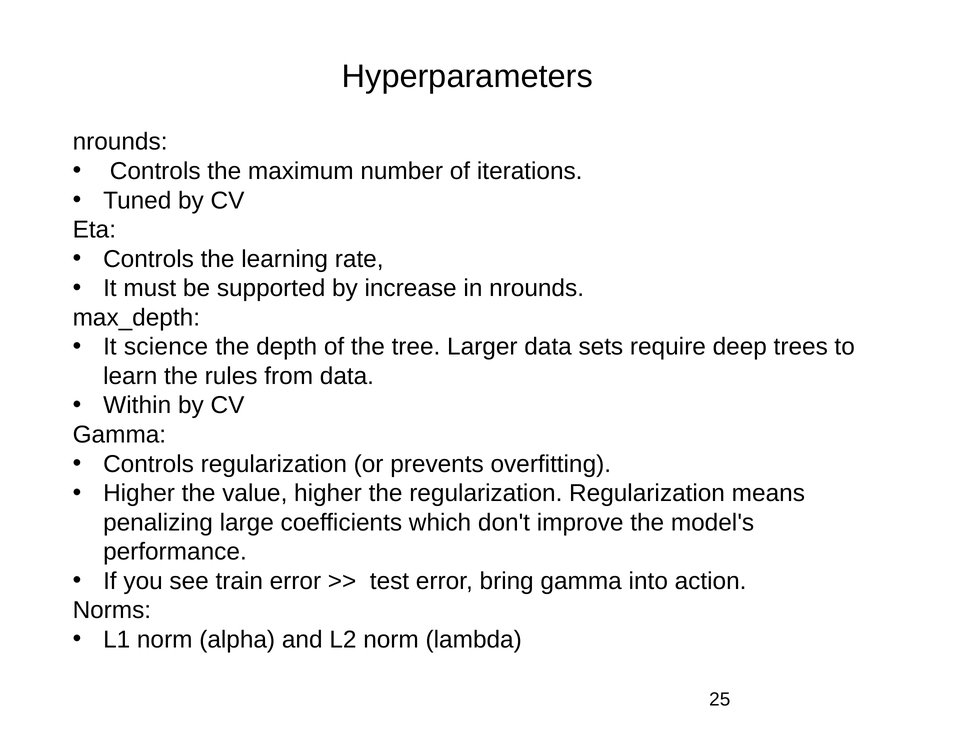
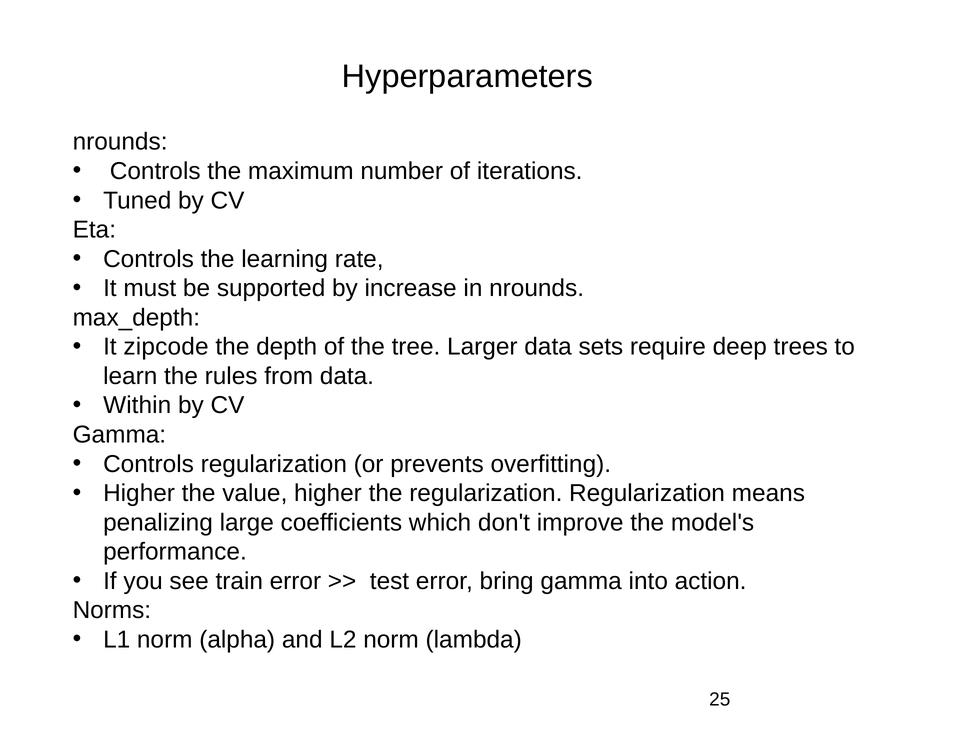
science: science -> zipcode
